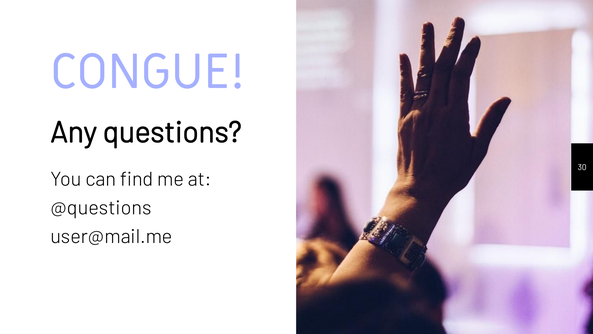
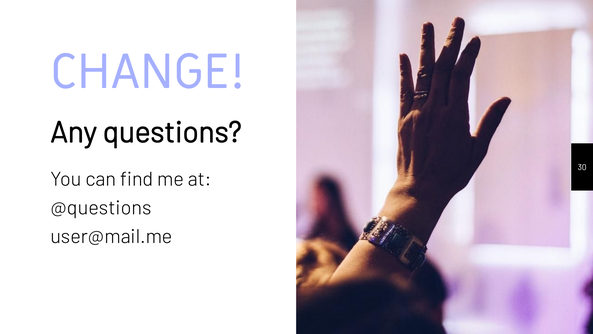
CONGUE: CONGUE -> CHANGE
